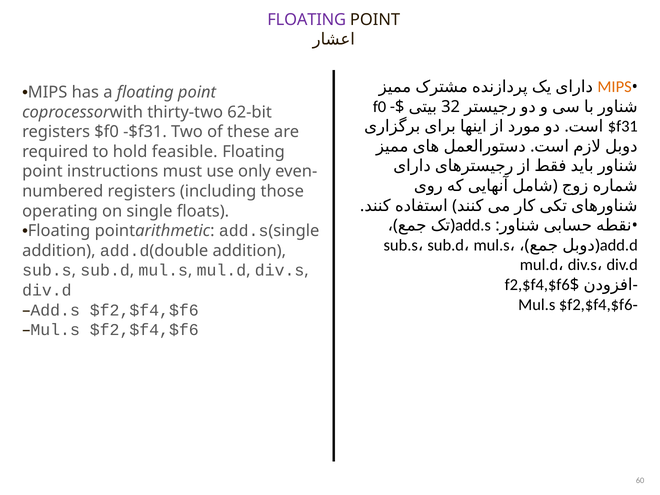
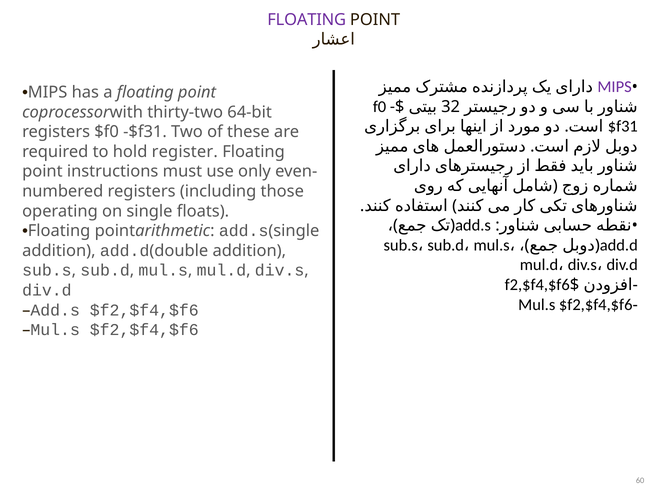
MIPS at (615, 87) colour: orange -> purple
62-bit: 62-bit -> 64-bit
feasible: feasible -> register
